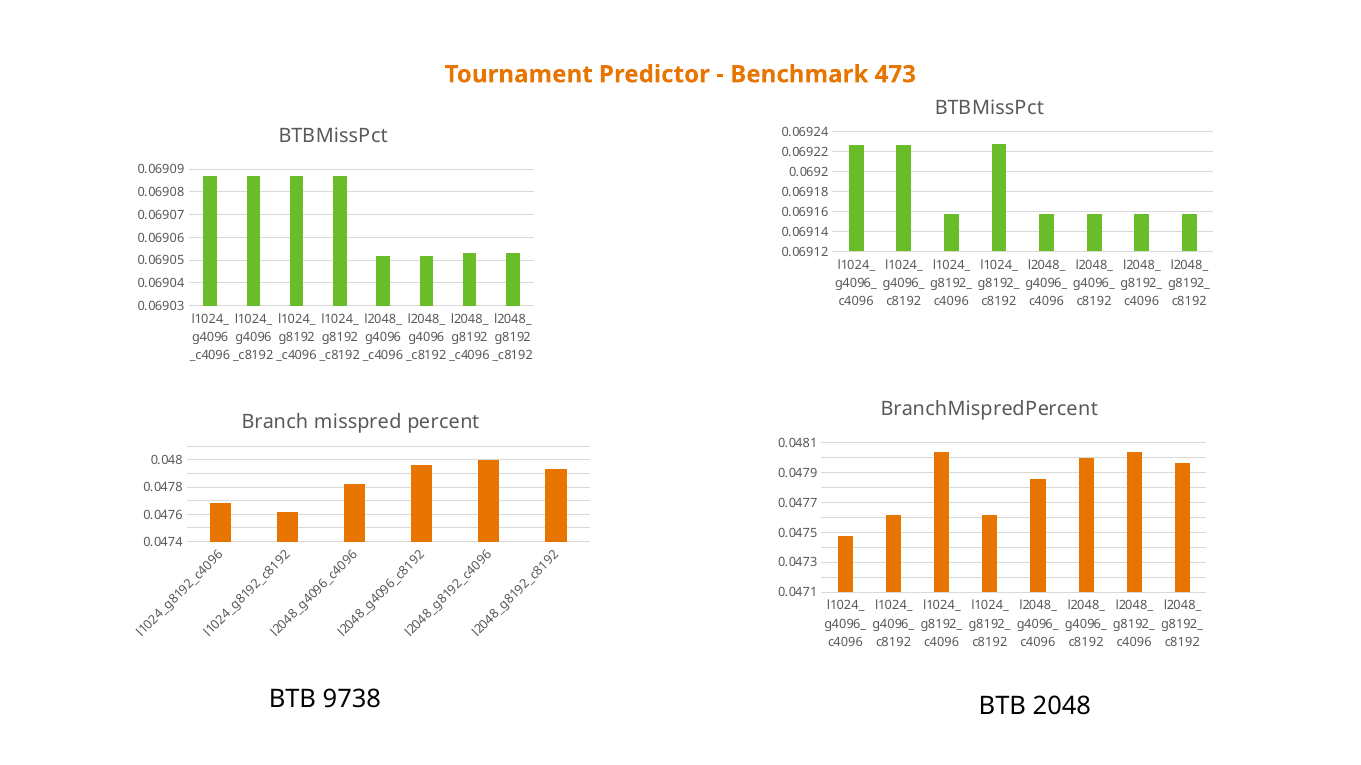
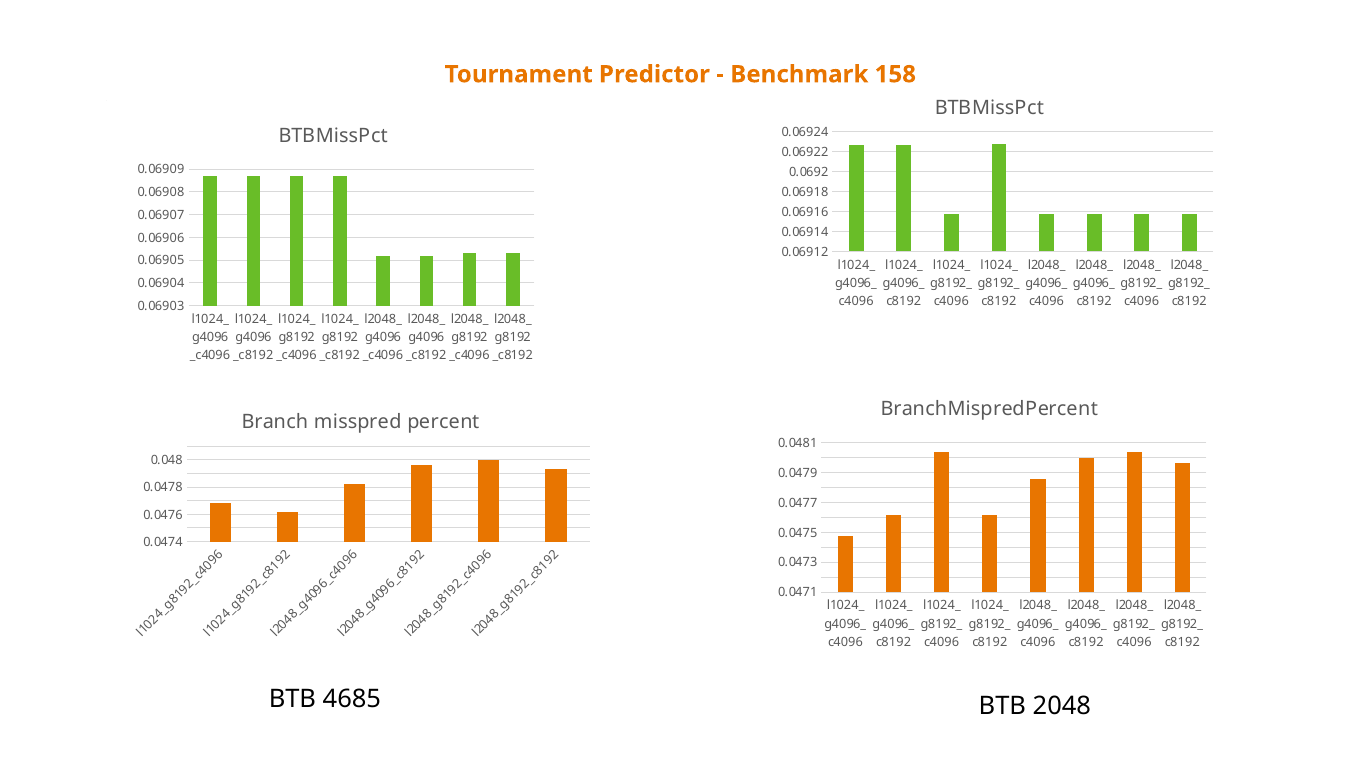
473: 473 -> 158
9738: 9738 -> 4685
